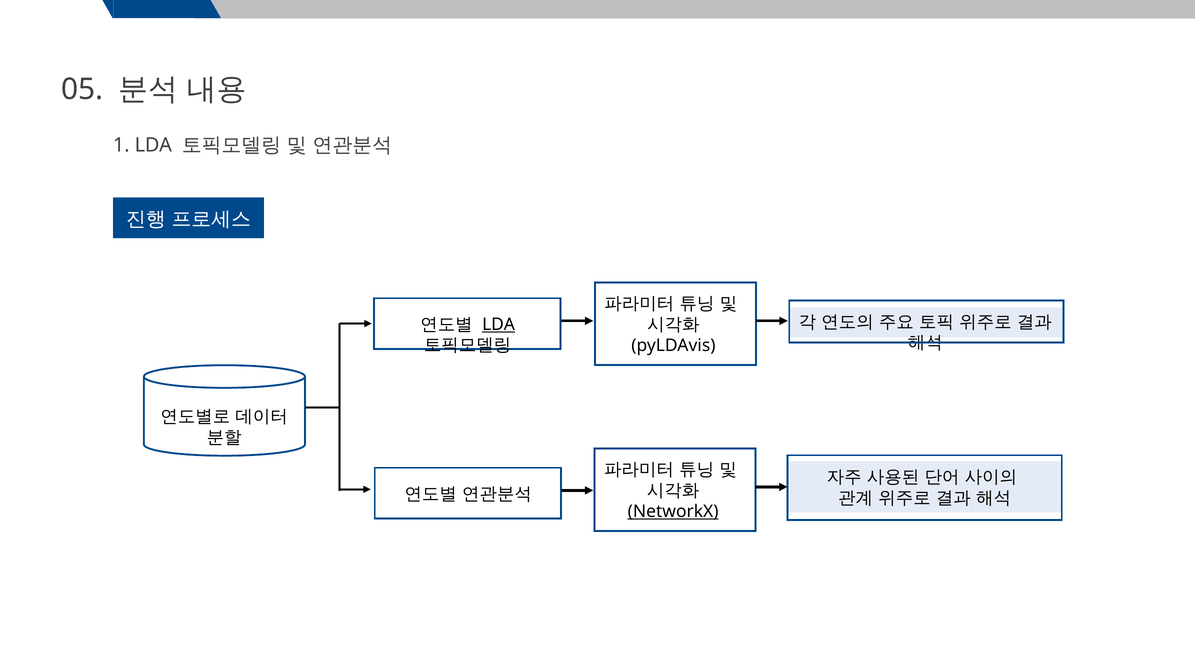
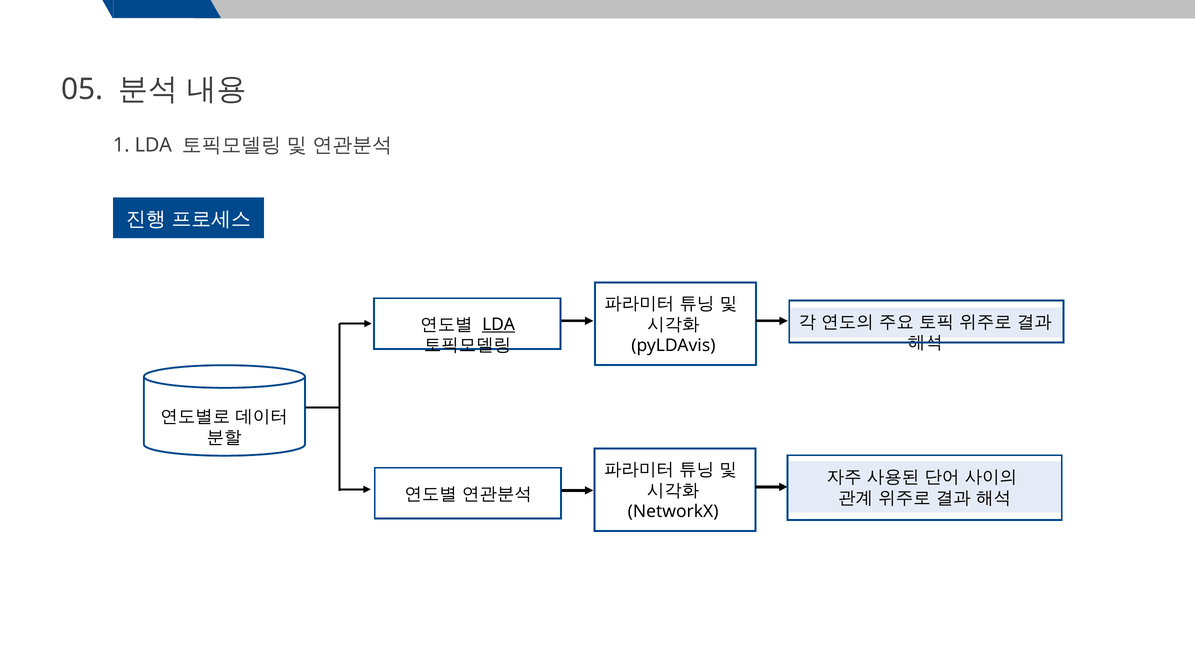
NetworkX underline: present -> none
